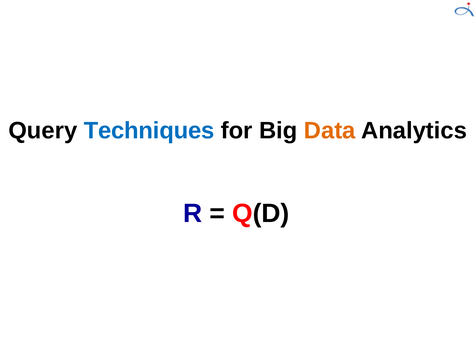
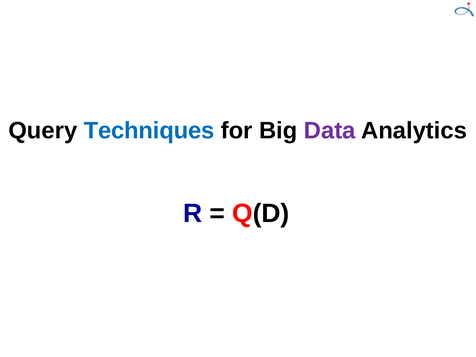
Data colour: orange -> purple
